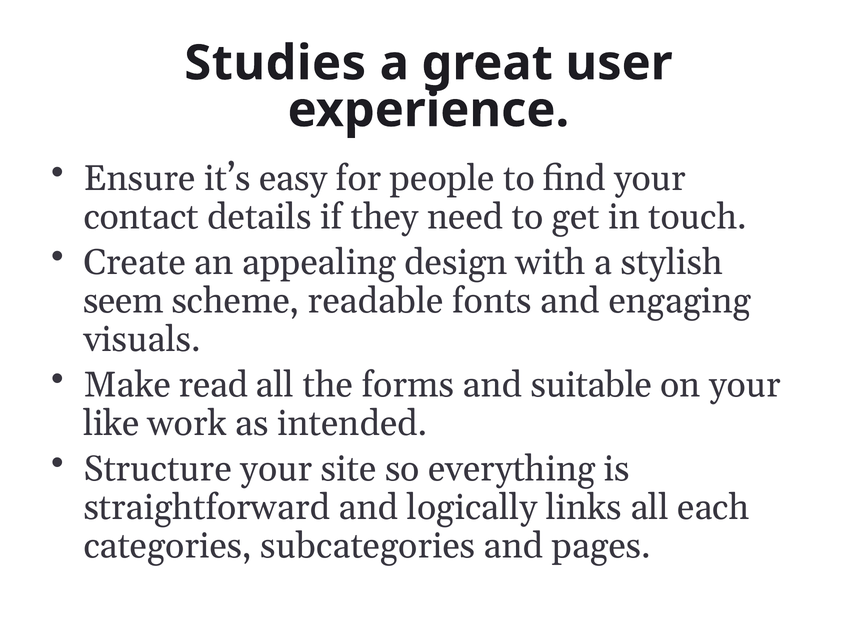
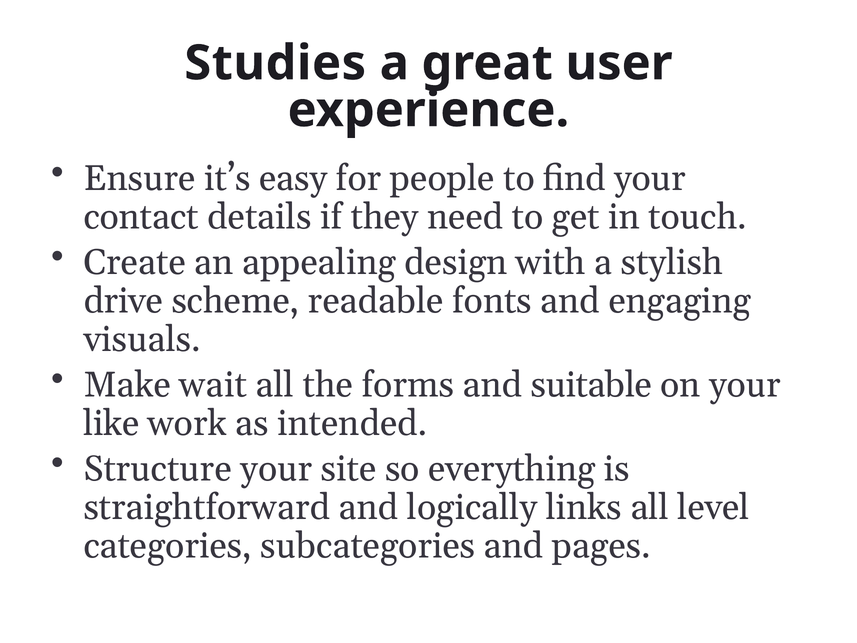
seem: seem -> drive
read: read -> wait
each: each -> level
